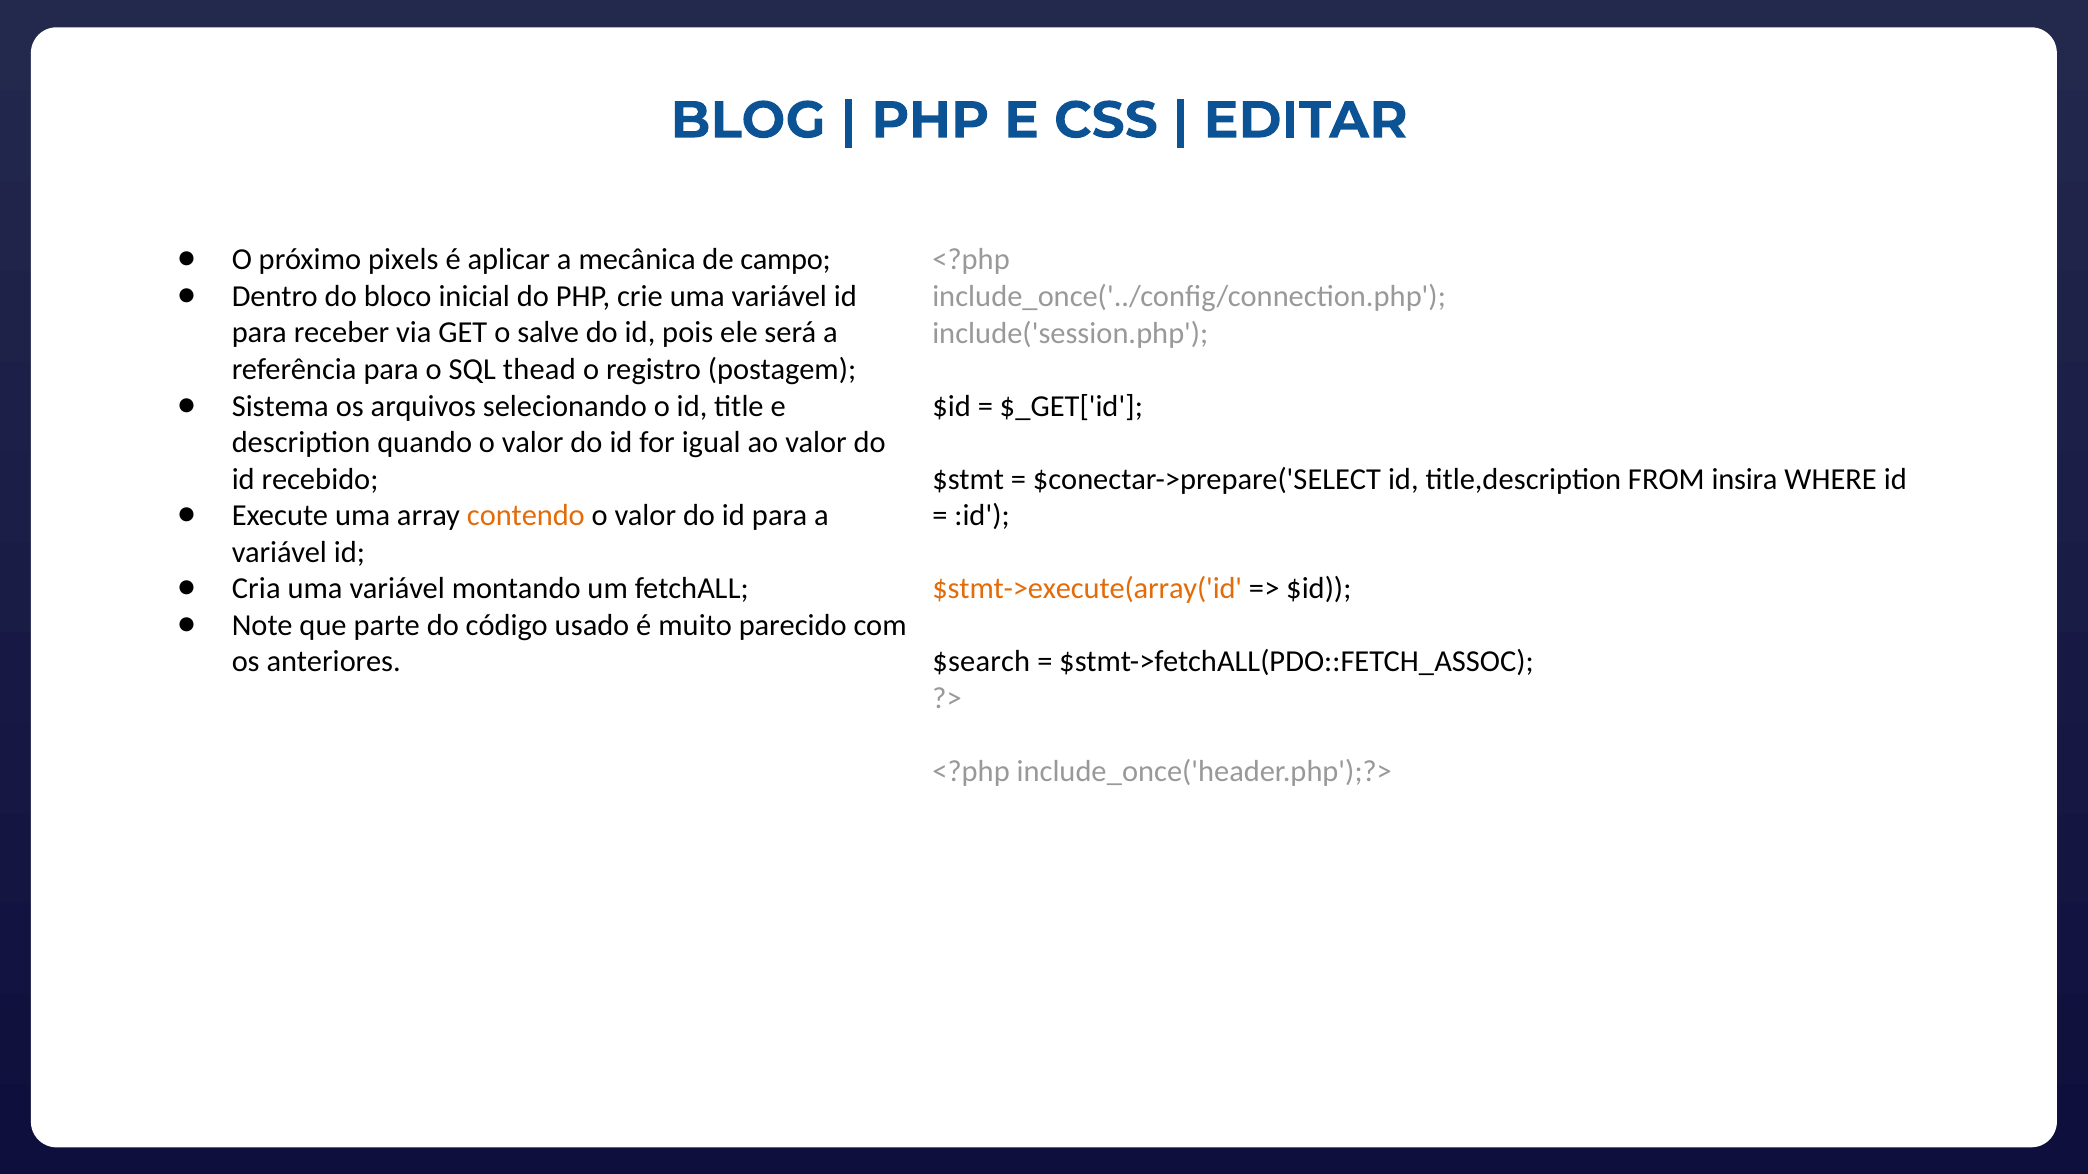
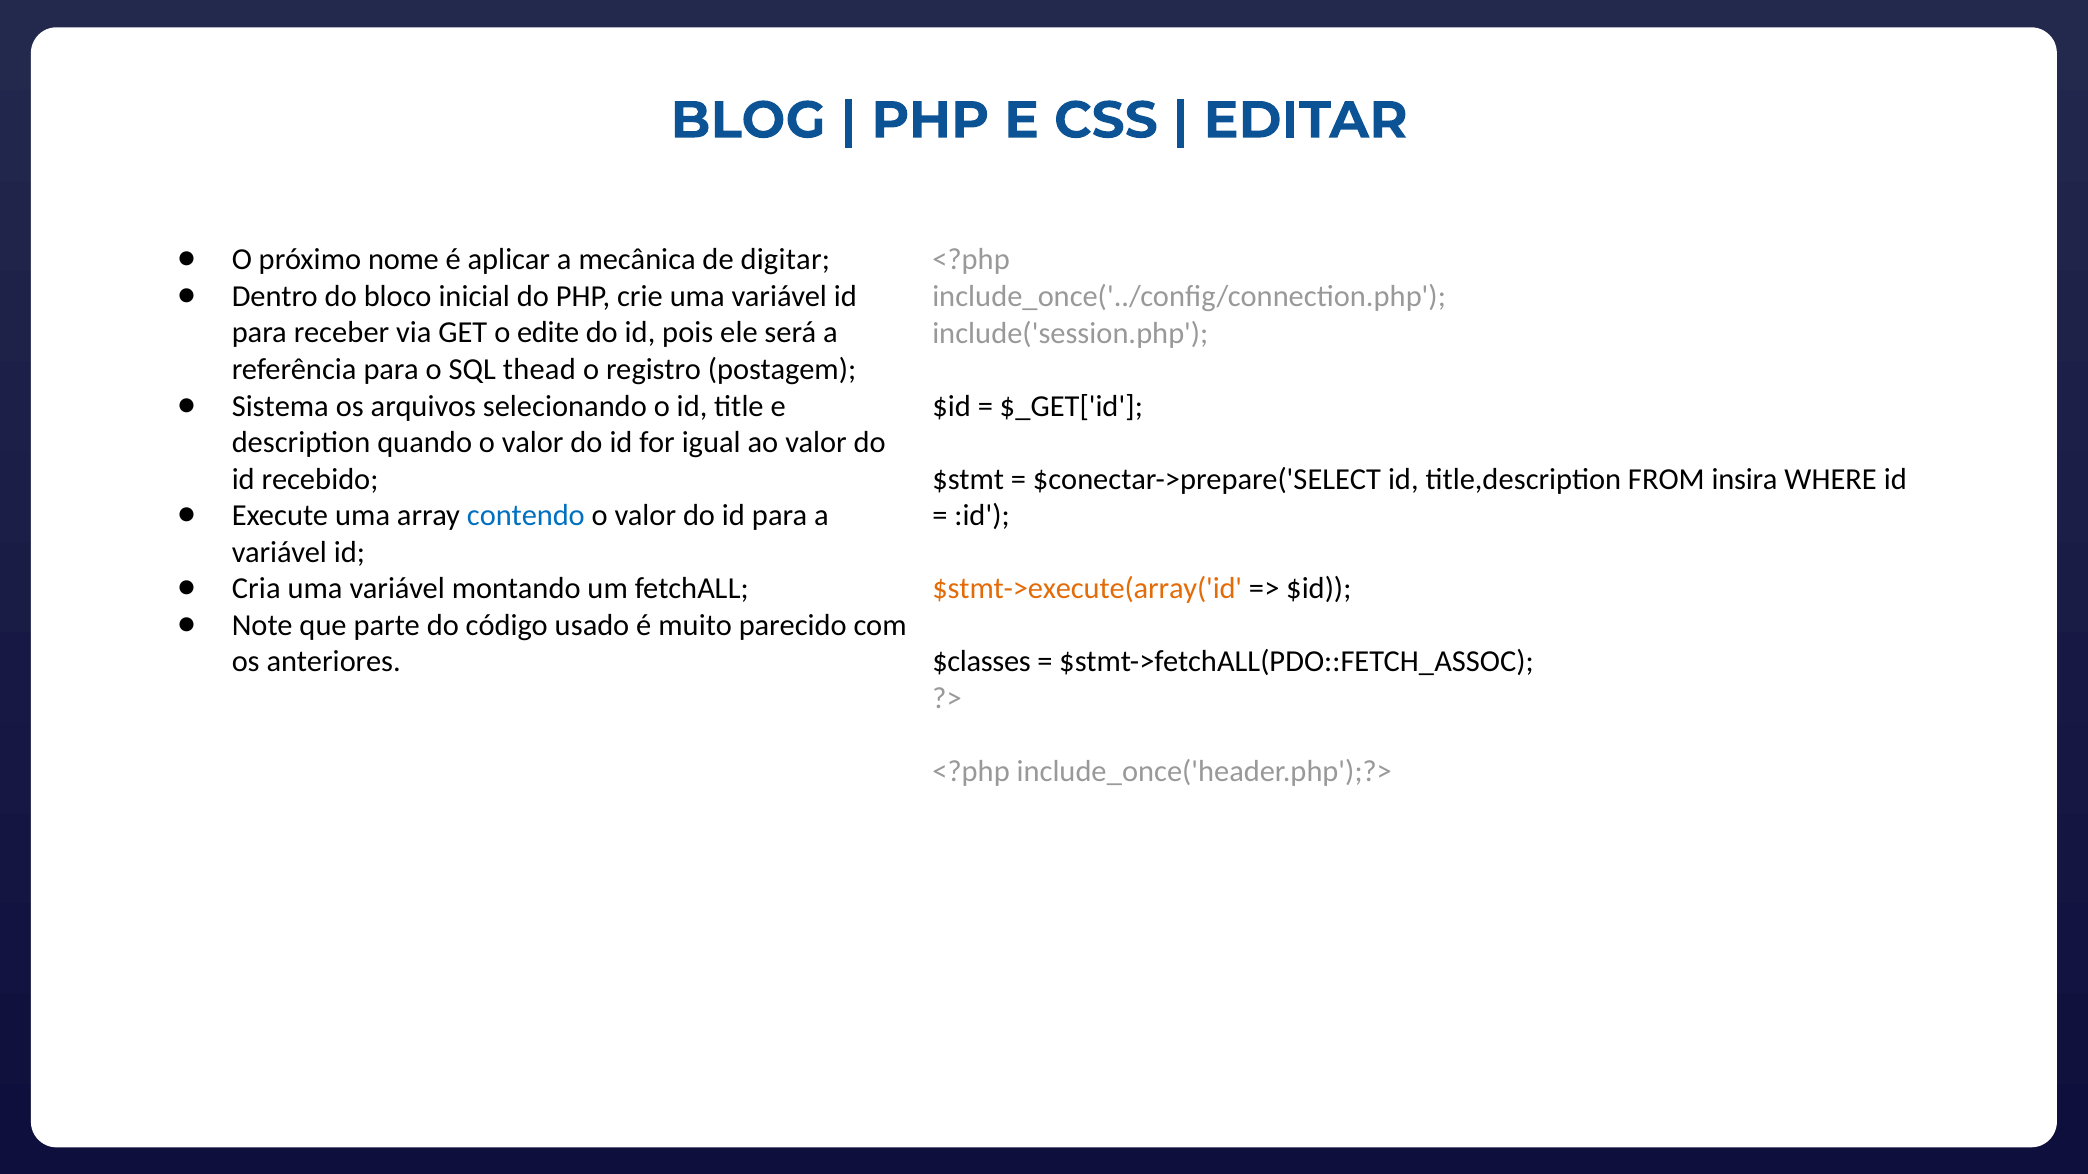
pixels: pixels -> nome
campo: campo -> digitar
salve: salve -> edite
contendo colour: orange -> blue
$search: $search -> $classes
